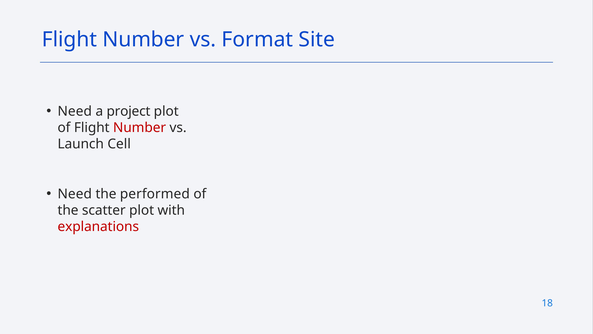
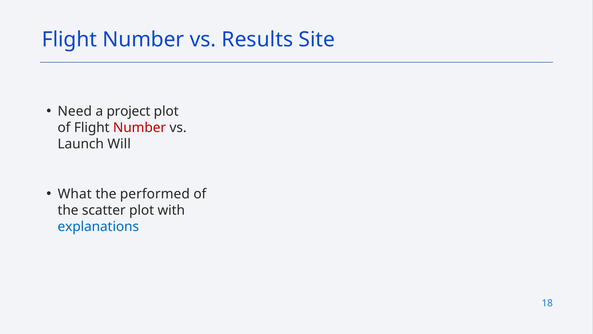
Format: Format -> Results
Cell: Cell -> Will
Need at (75, 194): Need -> What
explanations colour: red -> blue
